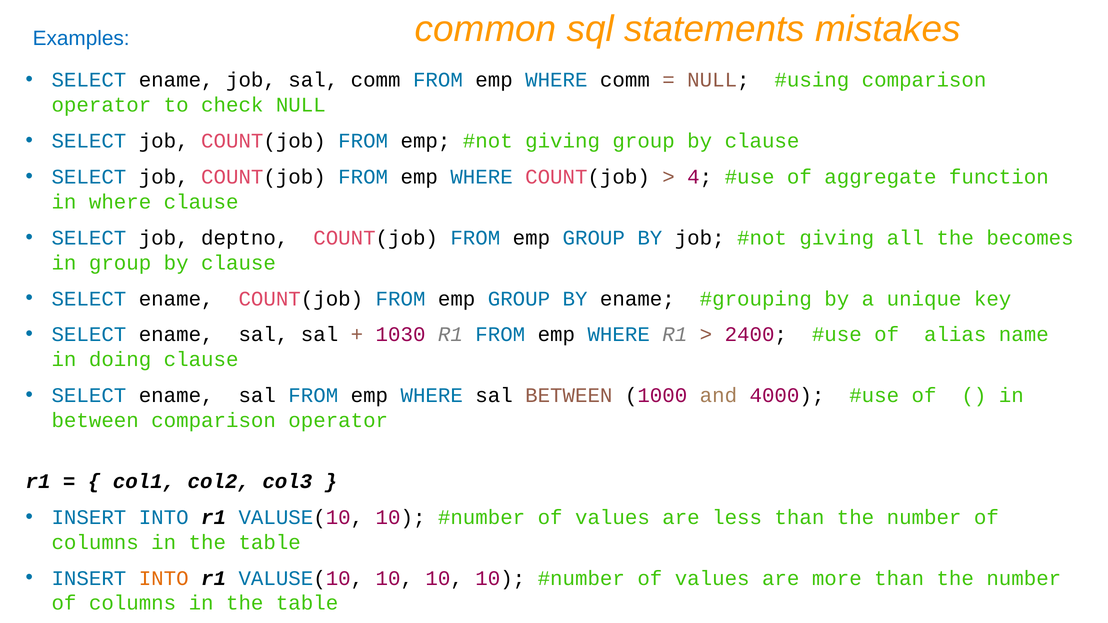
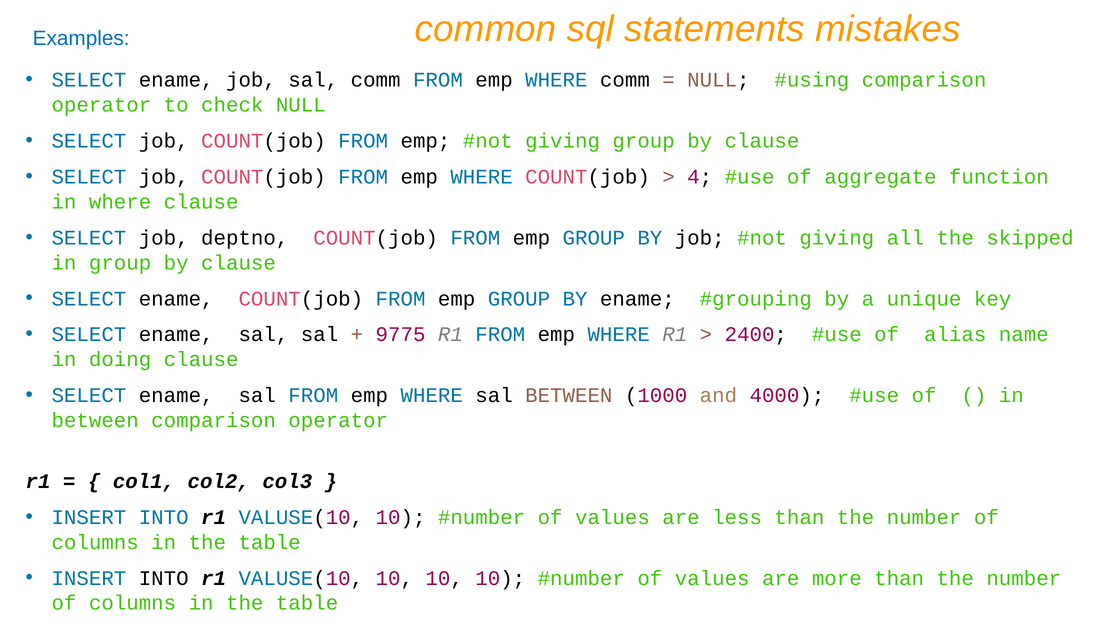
becomes: becomes -> skipped
1030: 1030 -> 9775
INTO at (164, 578) colour: orange -> black
